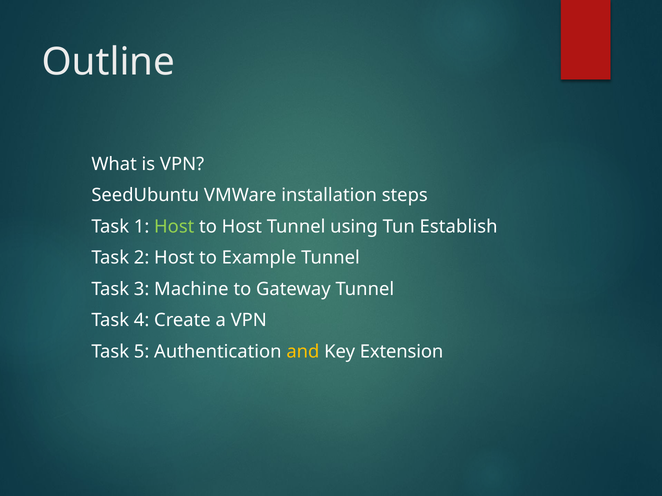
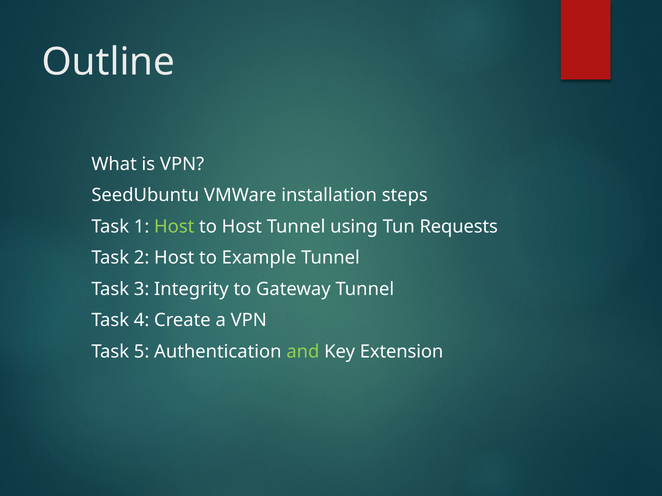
Establish: Establish -> Requests
Machine: Machine -> Integrity
and colour: yellow -> light green
